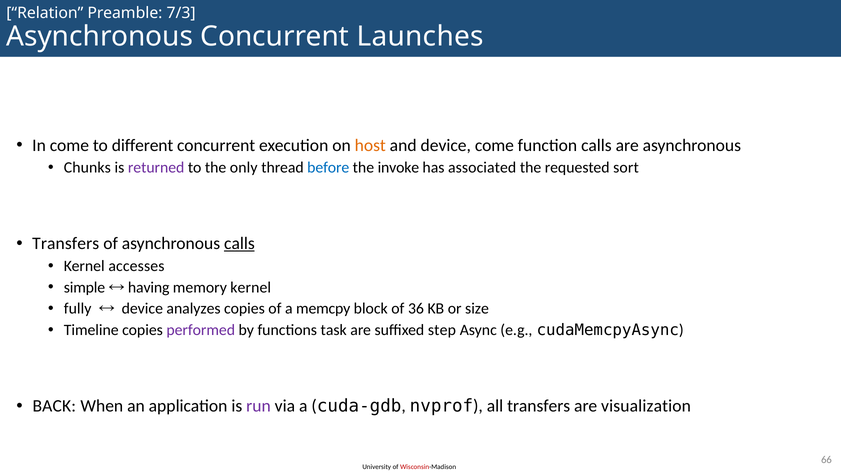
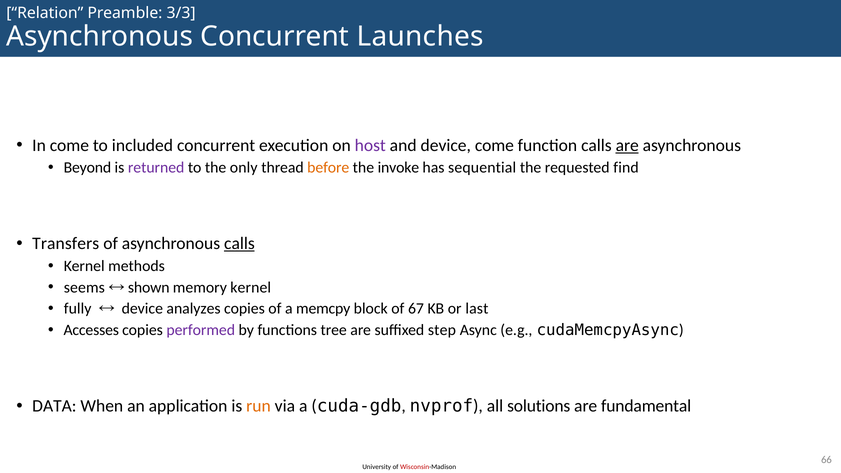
7/3: 7/3 -> 3/3
different: different -> included
host colour: orange -> purple
are at (627, 145) underline: none -> present
Chunks: Chunks -> Beyond
before colour: blue -> orange
associated: associated -> sequential
sort: sort -> find
accesses: accesses -> methods
simple: simple -> seems
having: having -> shown
36: 36 -> 67
size: size -> last
Timeline: Timeline -> Accesses
task: task -> tree
BACK: BACK -> DATA
run colour: purple -> orange
all transfers: transfers -> solutions
visualization: visualization -> fundamental
